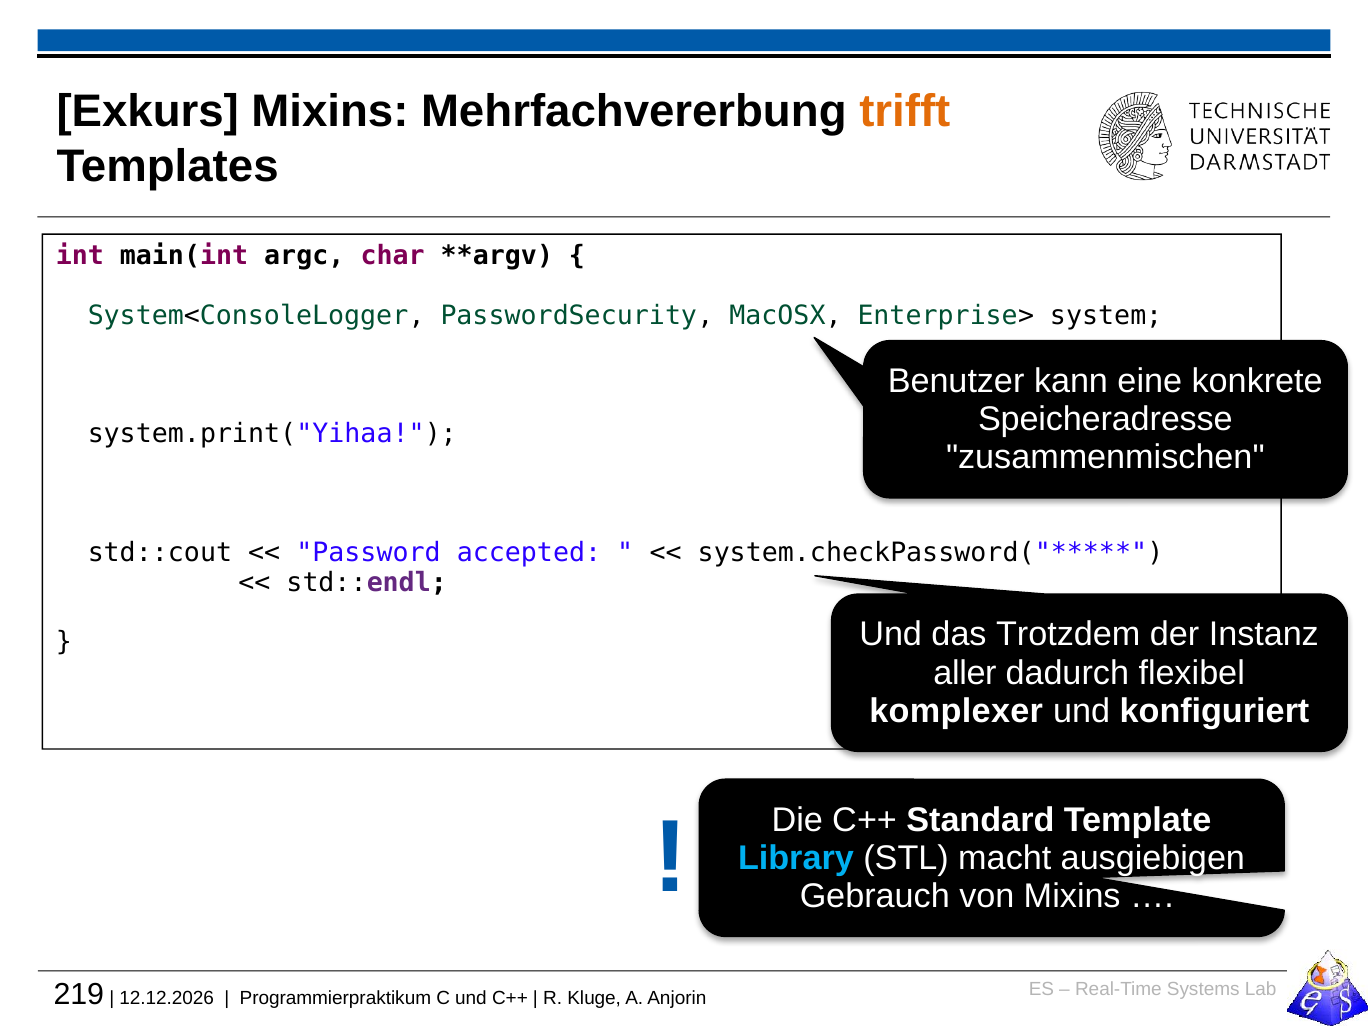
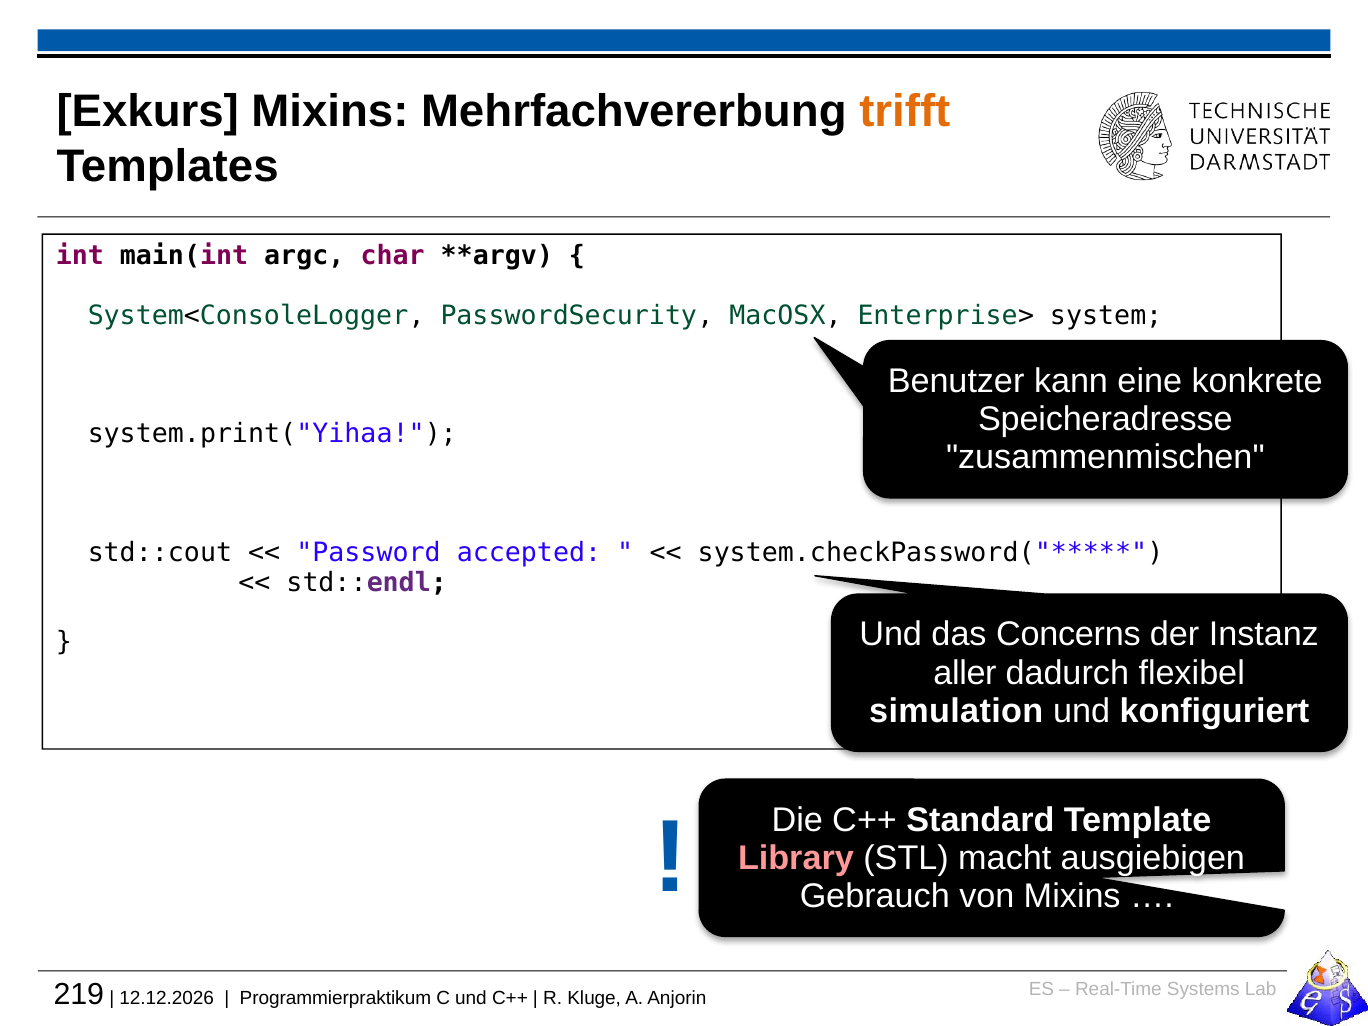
Trotzdem: Trotzdem -> Concerns
komplexer: komplexer -> simulation
Library colour: light blue -> pink
